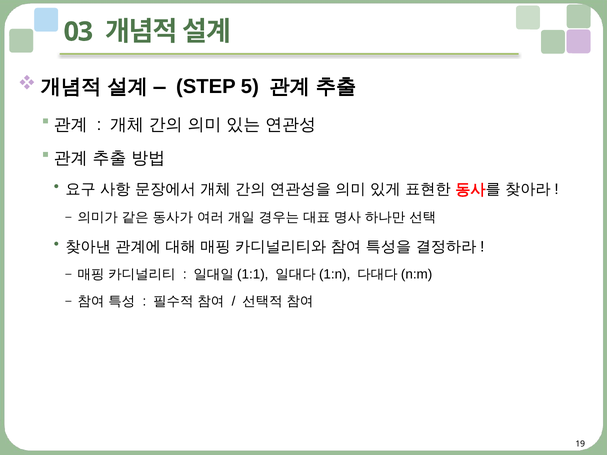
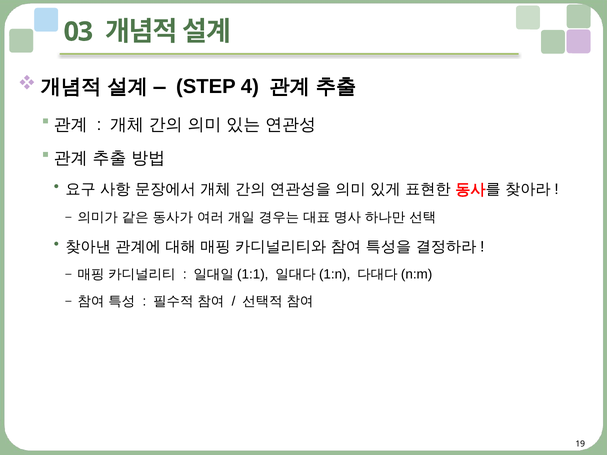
5: 5 -> 4
